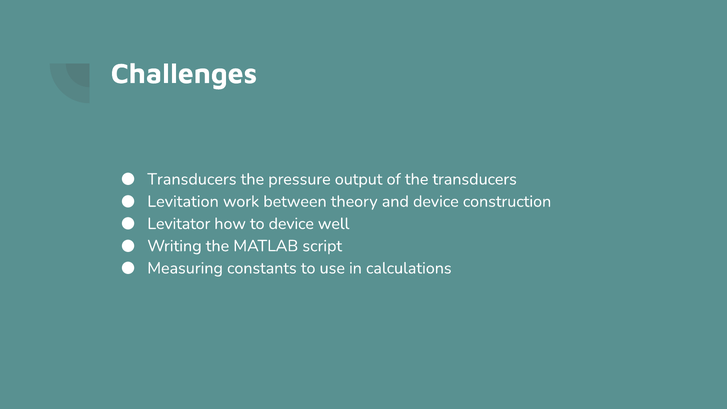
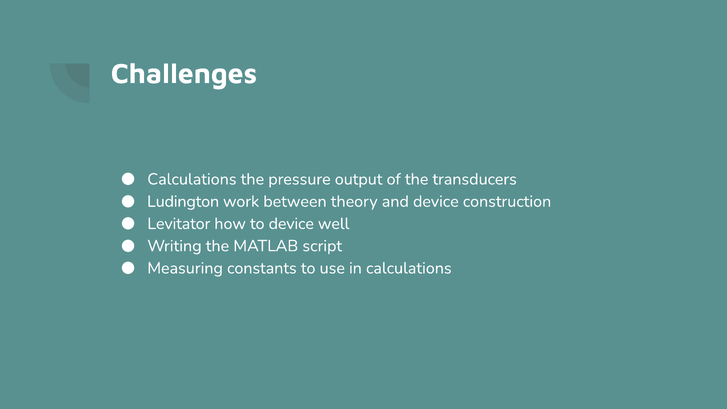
Transducers at (192, 179): Transducers -> Calculations
Levitation: Levitation -> Ludington
